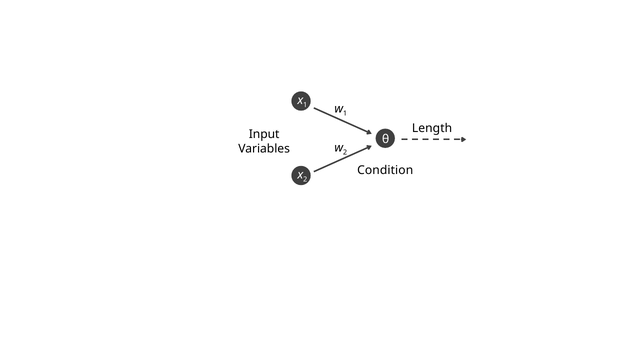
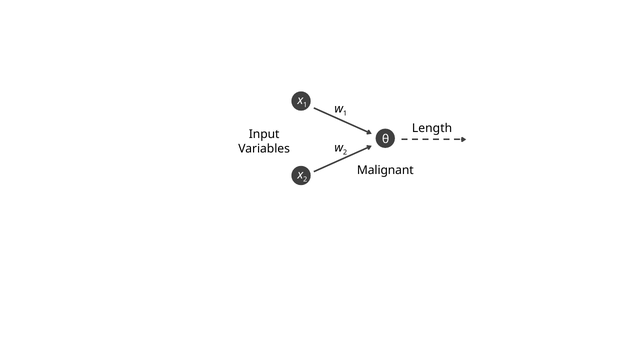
Condition: Condition -> Malignant
